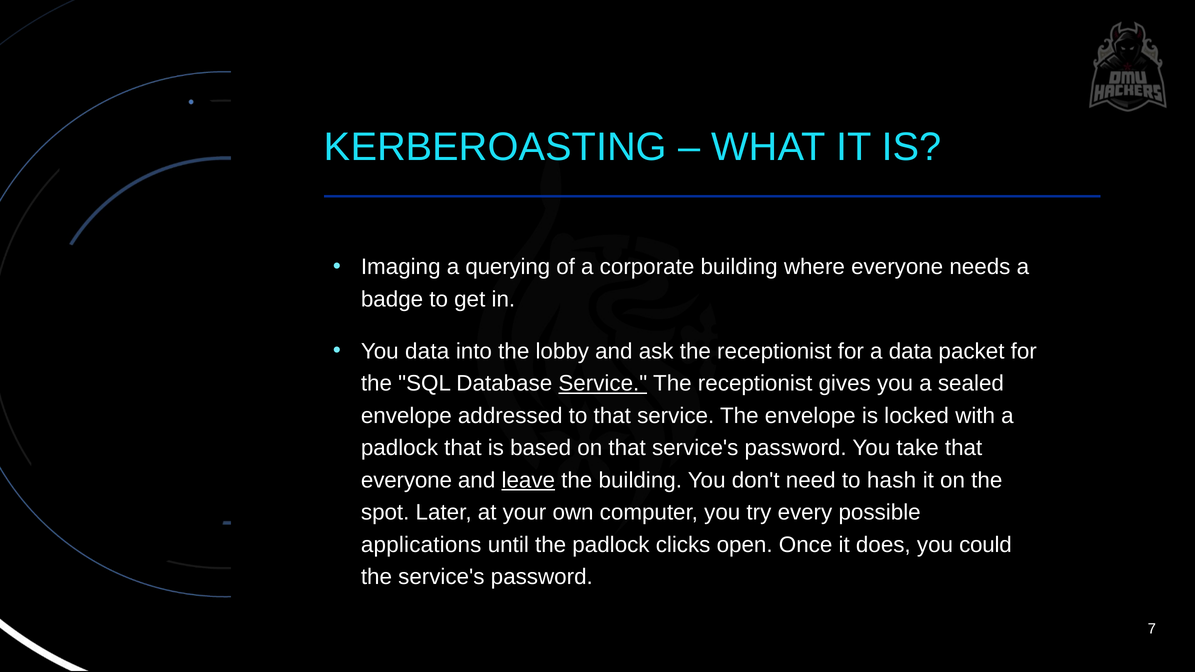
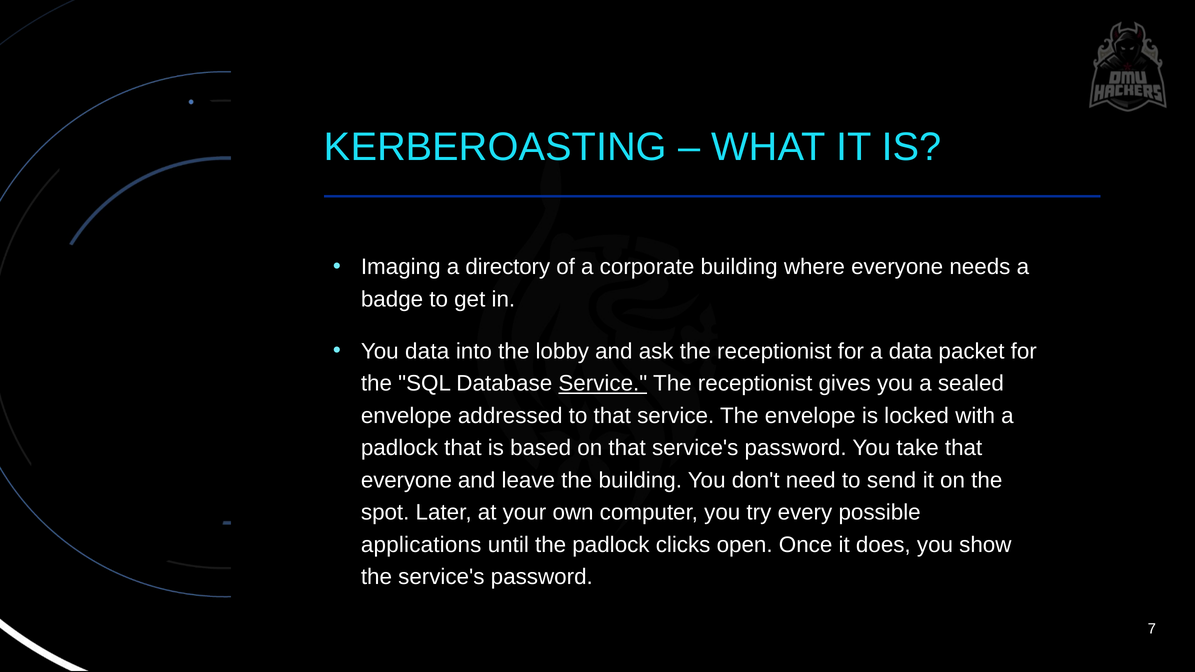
querying: querying -> directory
leave underline: present -> none
hash: hash -> send
could: could -> show
